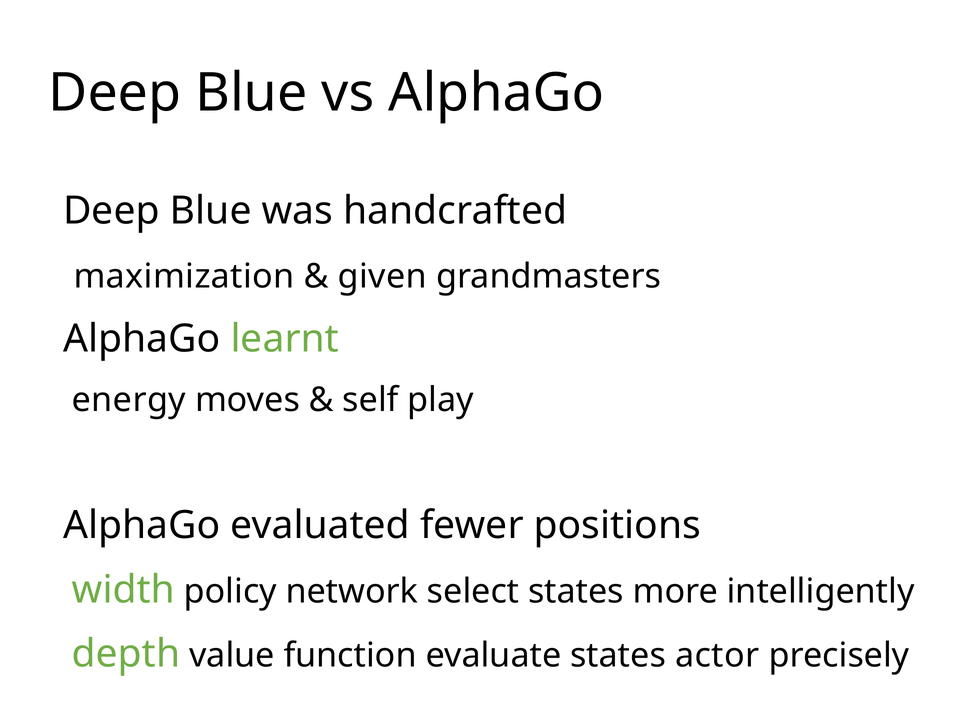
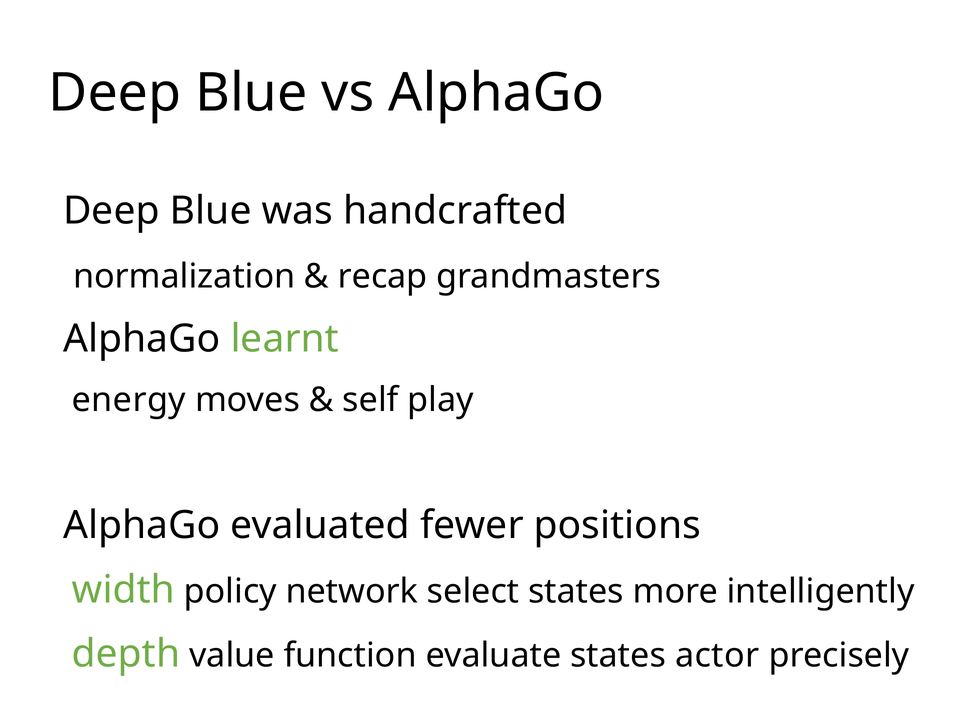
maximization: maximization -> normalization
given: given -> recap
